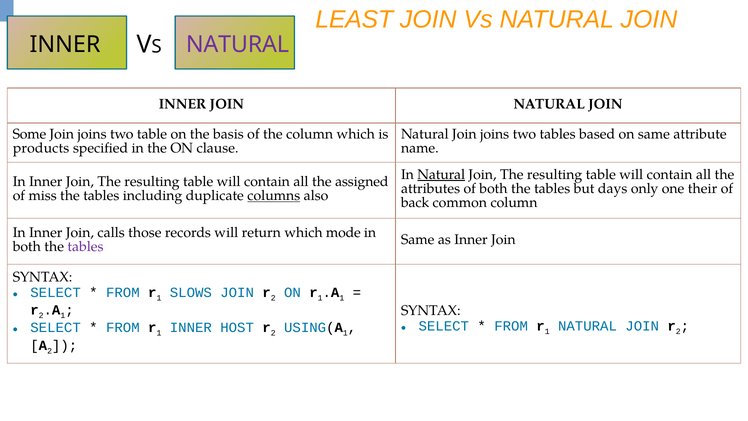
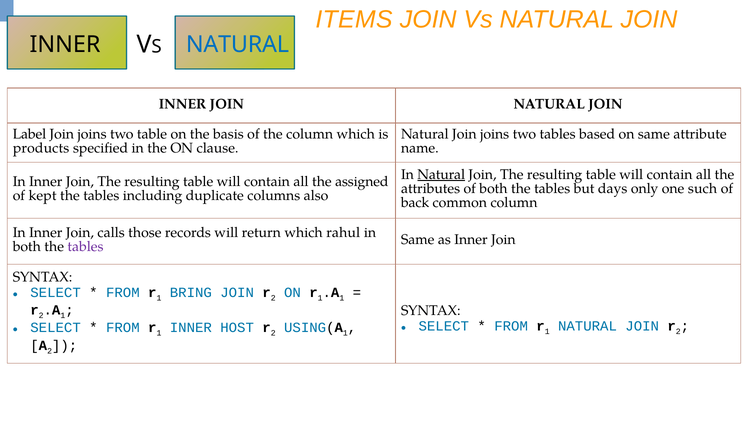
LEAST: LEAST -> ITEMS
NATURAL at (237, 44) colour: purple -> blue
Some: Some -> Label
their: their -> such
miss: miss -> kept
columns underline: present -> none
mode: mode -> rahul
SLOWS: SLOWS -> BRING
